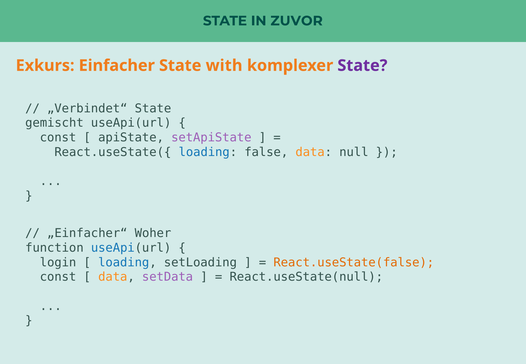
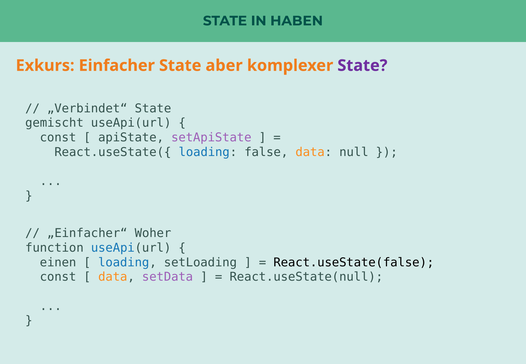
ZUVOR: ZUVOR -> HABEN
with: with -> aber
login: login -> einen
React.useState(false colour: orange -> black
